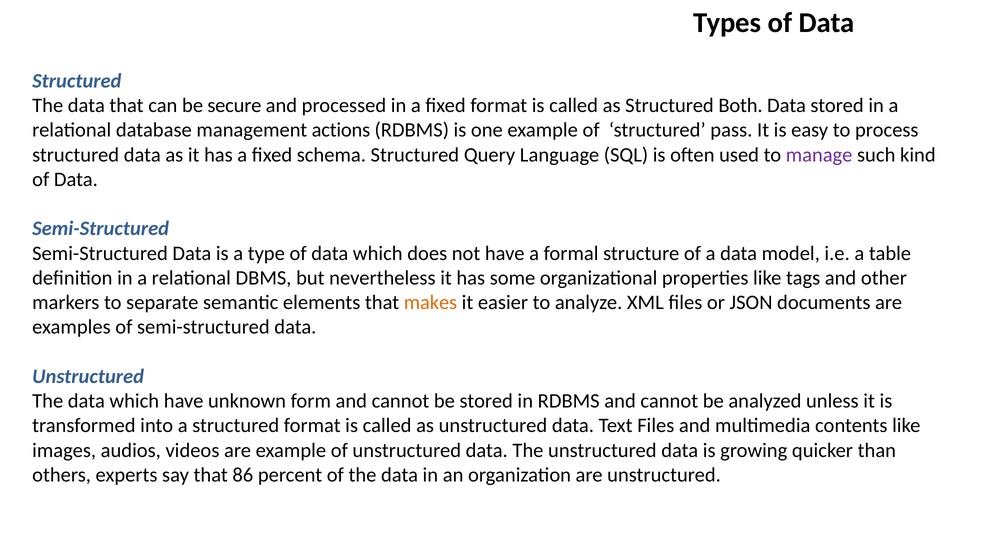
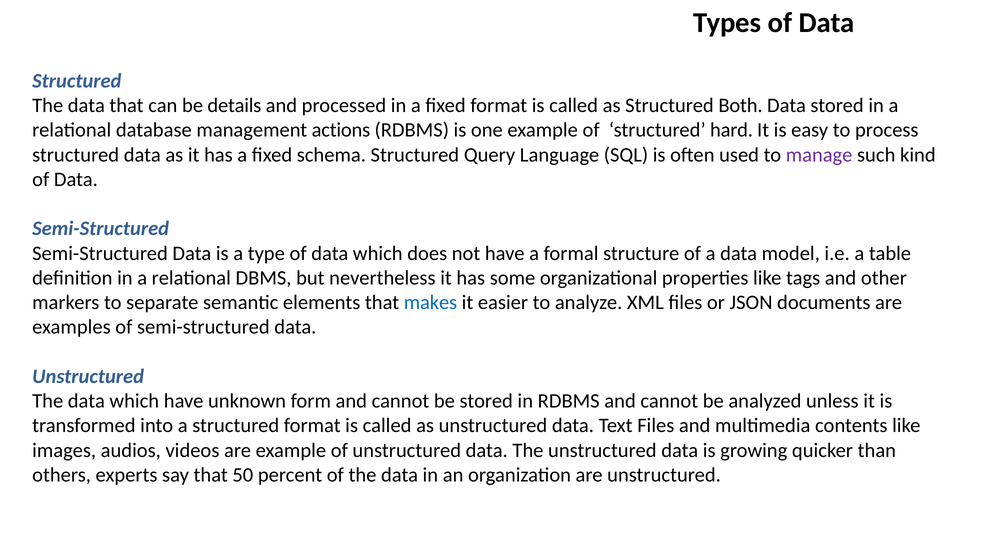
secure: secure -> details
pass: pass -> hard
makes colour: orange -> blue
86: 86 -> 50
